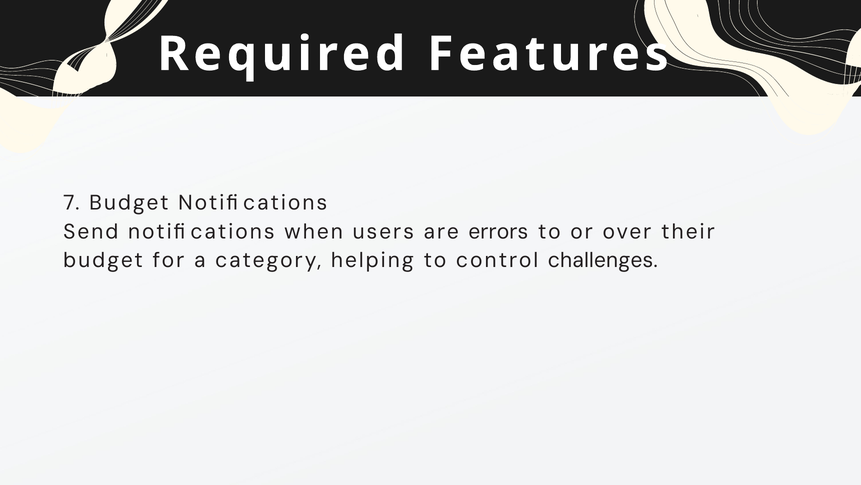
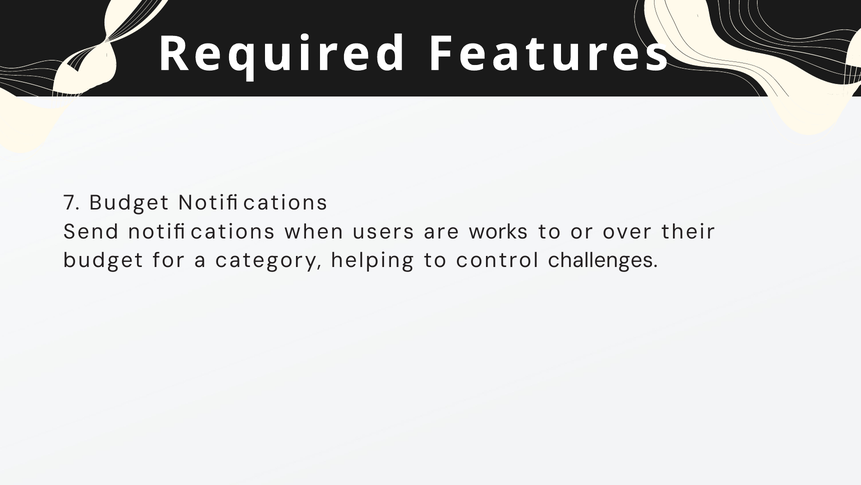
errors: errors -> works
